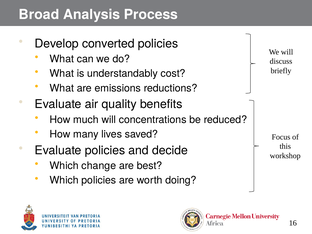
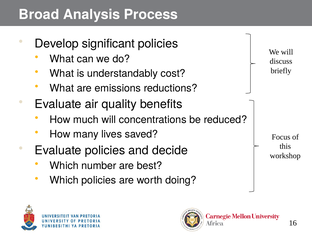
converted: converted -> significant
change: change -> number
